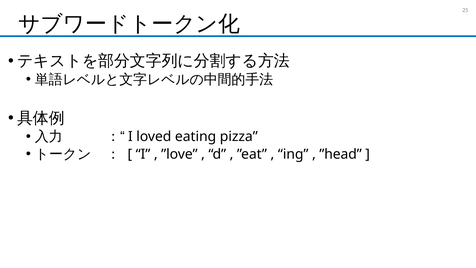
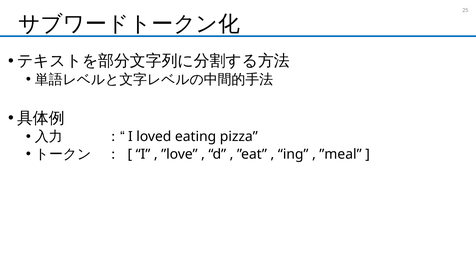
”head: ”head -> ”meal
